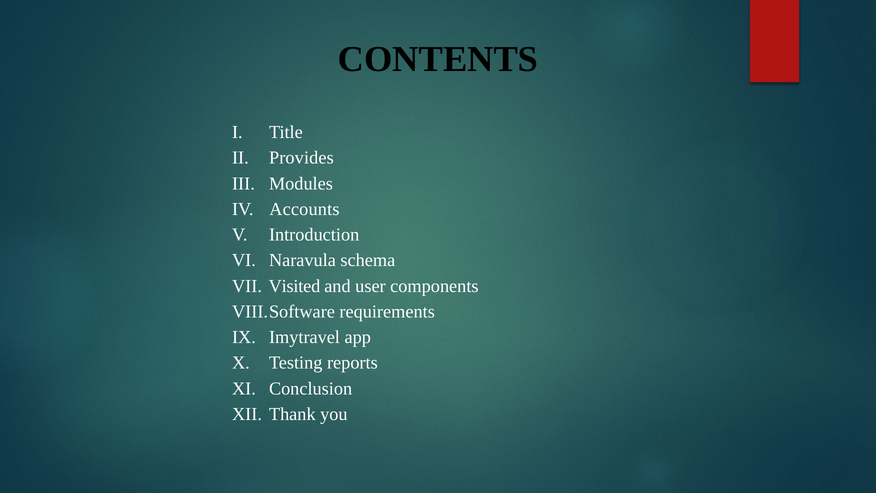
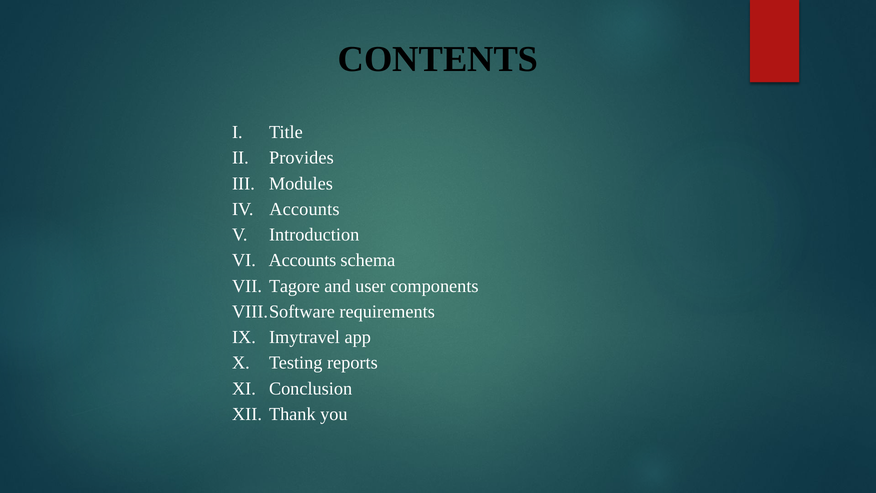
Naravula at (302, 260): Naravula -> Accounts
Visited: Visited -> Tagore
